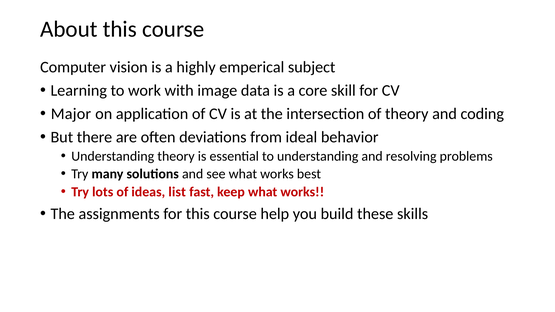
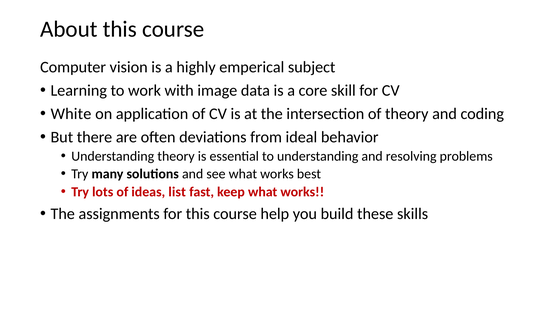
Major: Major -> White
